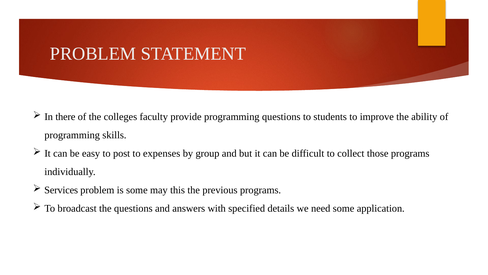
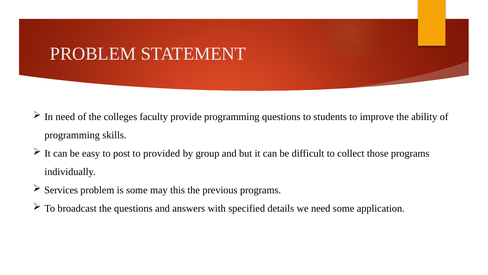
In there: there -> need
expenses: expenses -> provided
